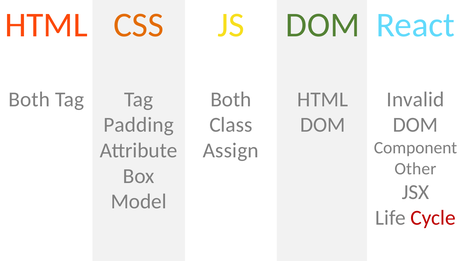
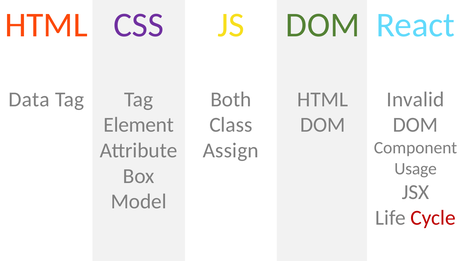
CSS colour: orange -> purple
Both at (29, 99): Both -> Data
Padding: Padding -> Element
Other: Other -> Usage
